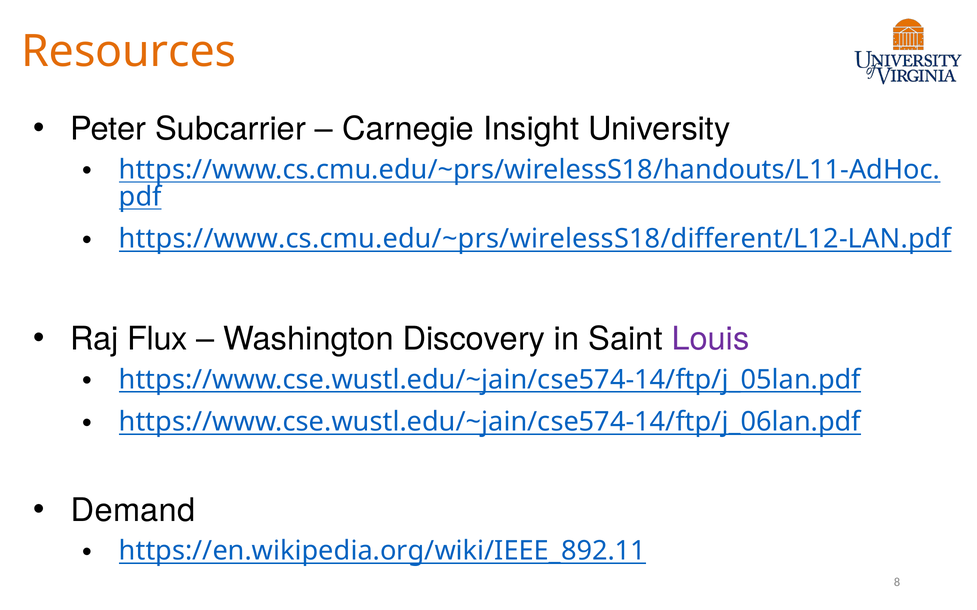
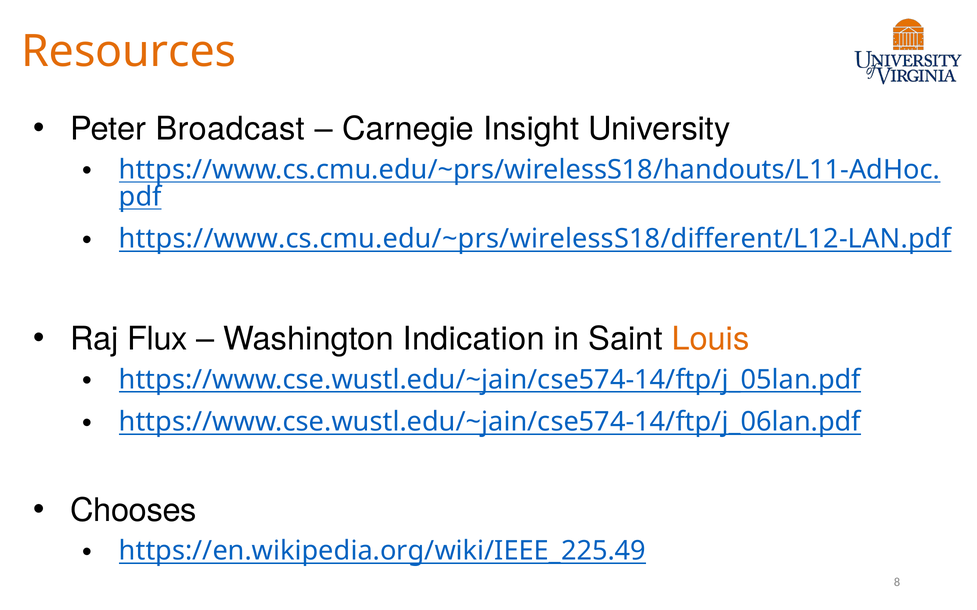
Subcarrier: Subcarrier -> Broadcast
Discovery: Discovery -> Indication
Louis colour: purple -> orange
Demand: Demand -> Chooses
https://en.wikipedia.org/wiki/IEEE_892.11: https://en.wikipedia.org/wiki/IEEE_892.11 -> https://en.wikipedia.org/wiki/IEEE_225.49
